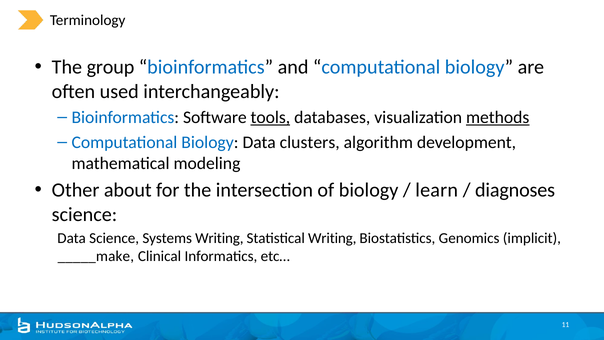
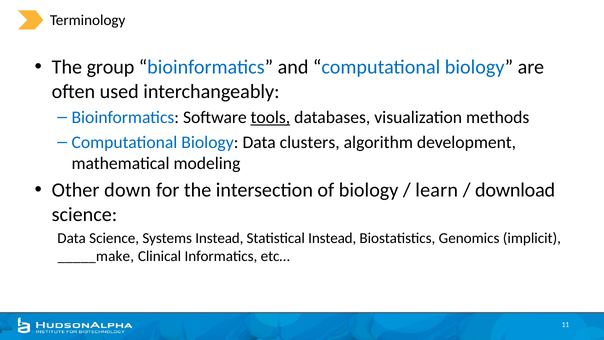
methods underline: present -> none
about: about -> down
diagnoses: diagnoses -> download
Systems Writing: Writing -> Instead
Statistical Writing: Writing -> Instead
